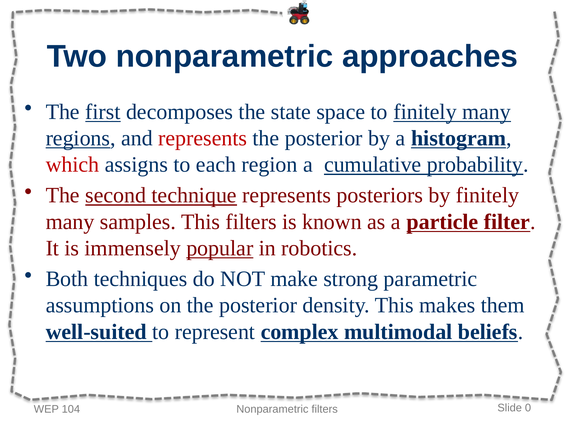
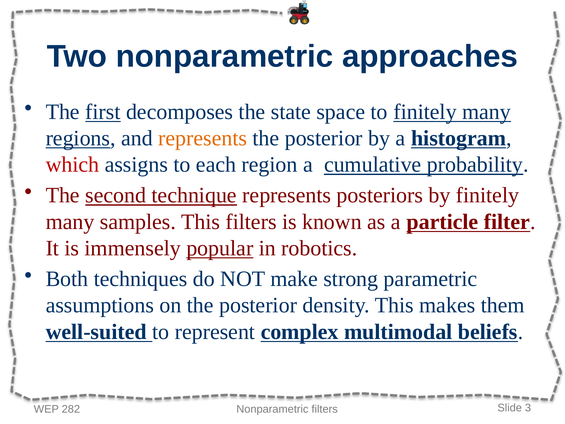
represents at (203, 138) colour: red -> orange
104: 104 -> 282
0: 0 -> 3
